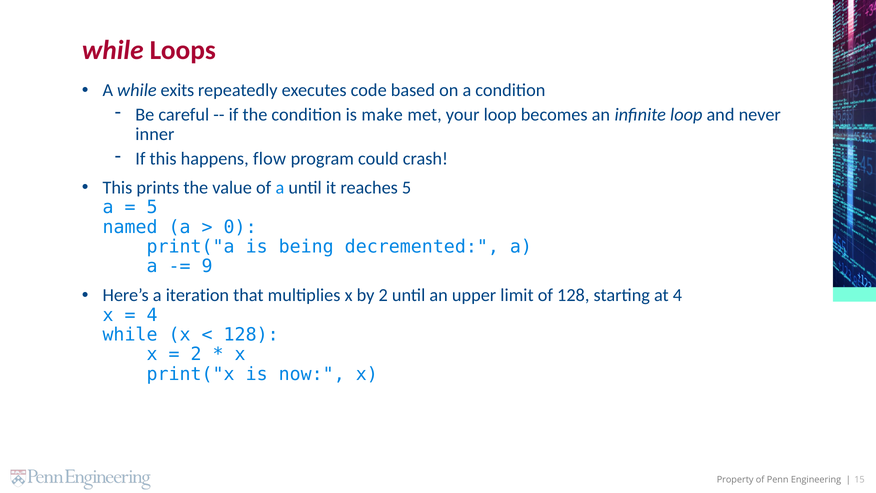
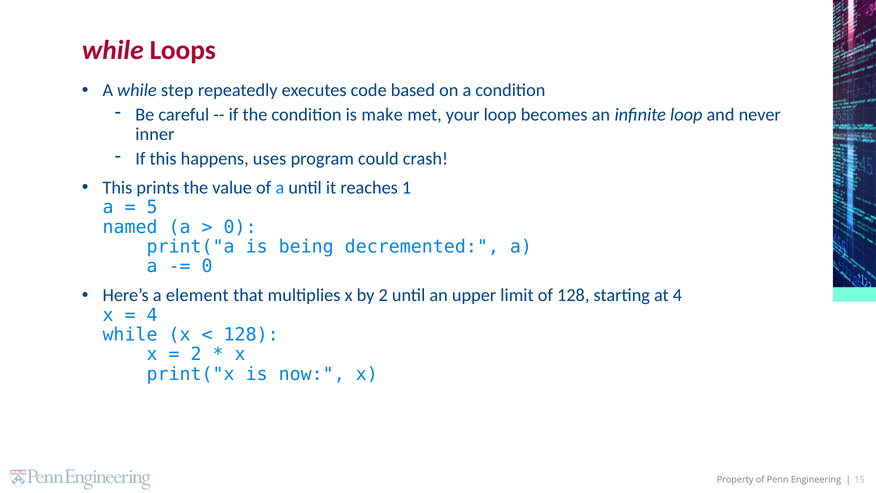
exits: exits -> step
flow: flow -> uses
reaches 5: 5 -> 1
9 at (207, 266): 9 -> 0
iteration: iteration -> element
